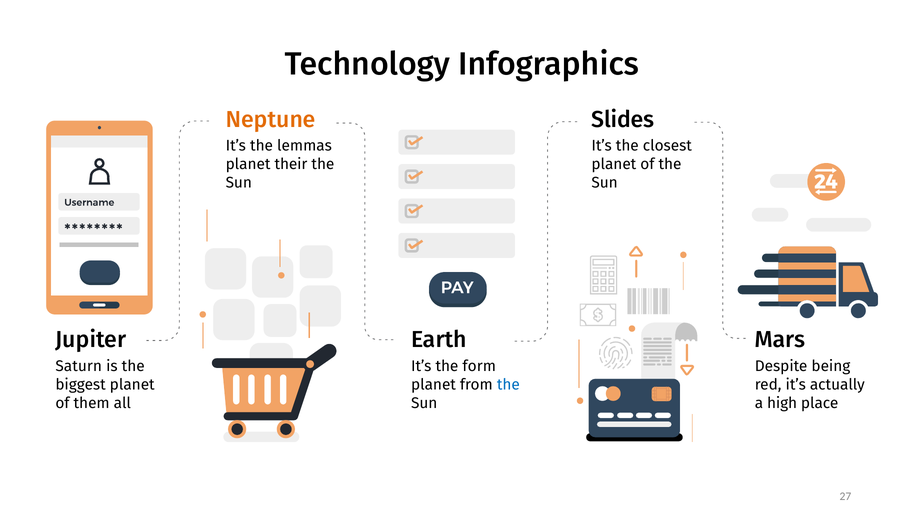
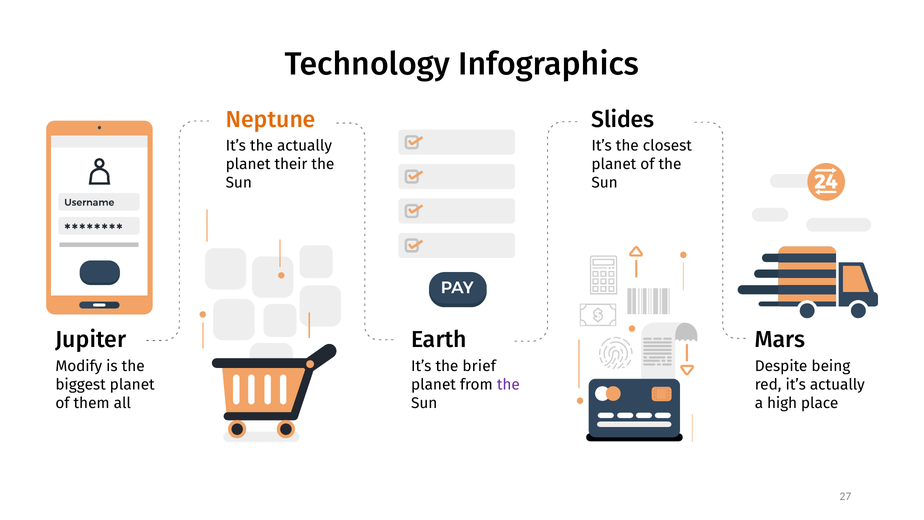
the lemmas: lemmas -> actually
Saturn: Saturn -> Modify
form: form -> brief
the at (508, 385) colour: blue -> purple
